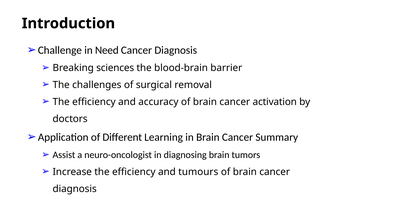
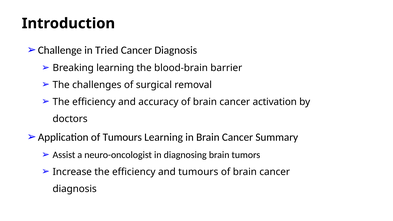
Need: Need -> Tried
Breaking sciences: sciences -> learning
of Different: Different -> Tumours
